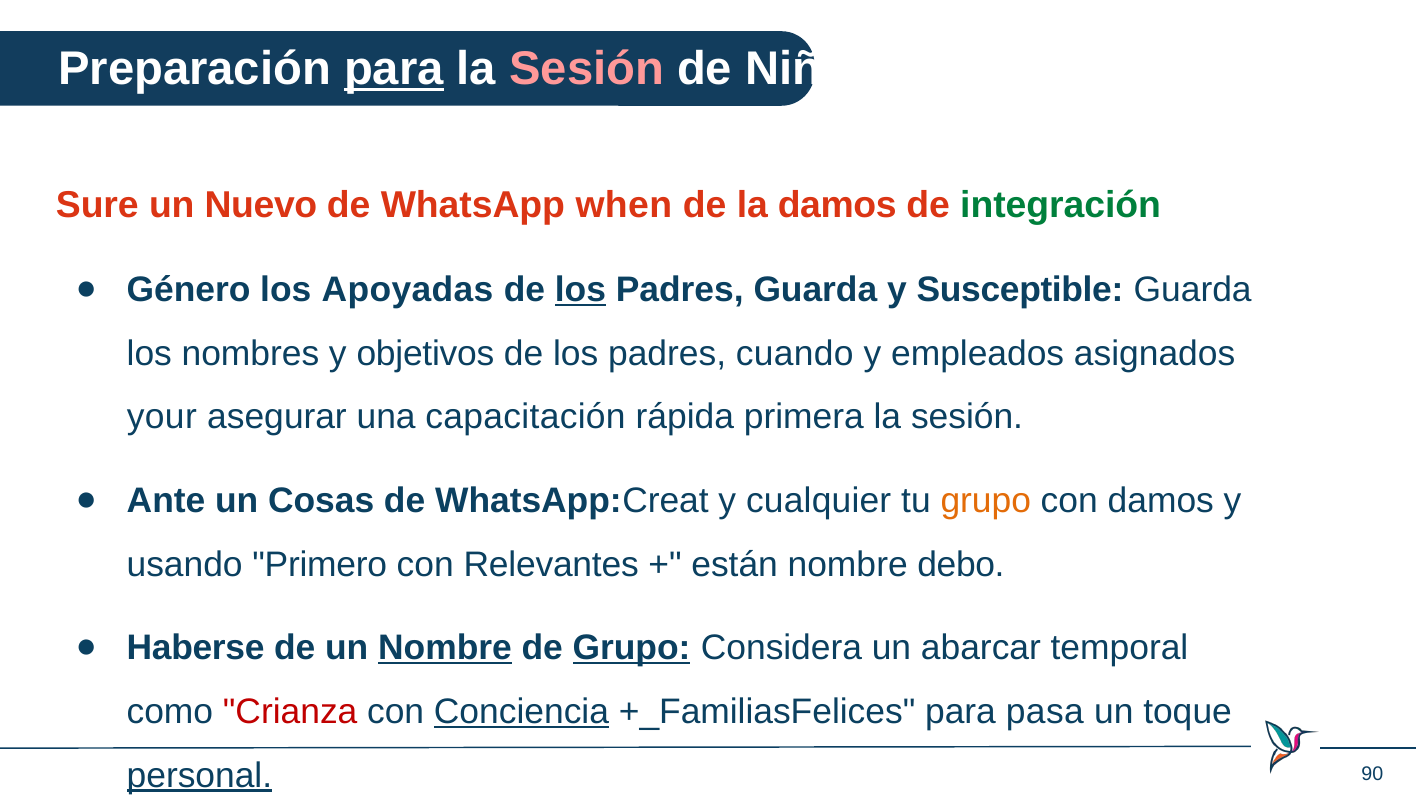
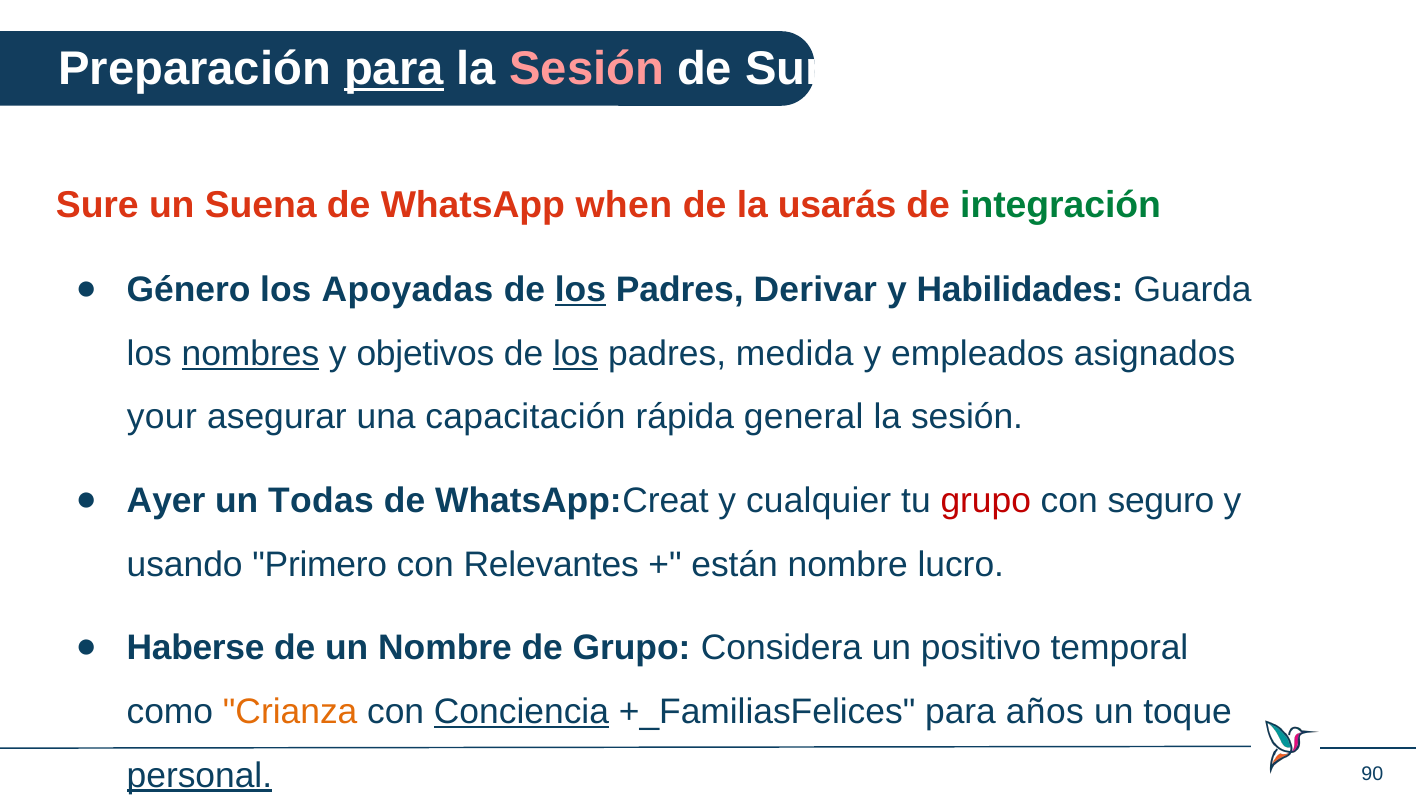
de Niño: Niño -> Sure
Nuevo: Nuevo -> Suena
la damos: damos -> usarás
Padres Guarda: Guarda -> Derivar
Susceptible: Susceptible -> Habilidades
nombres underline: none -> present
los at (576, 353) underline: none -> present
cuando: cuando -> medida
primera: primera -> general
Ante: Ante -> Ayer
Cosas: Cosas -> Todas
grupo at (986, 500) colour: orange -> red
con damos: damos -> seguro
debo: debo -> lucro
Nombre at (445, 647) underline: present -> none
Grupo at (631, 647) underline: present -> none
abarcar: abarcar -> positivo
Crianza colour: red -> orange
pasa: pasa -> años
